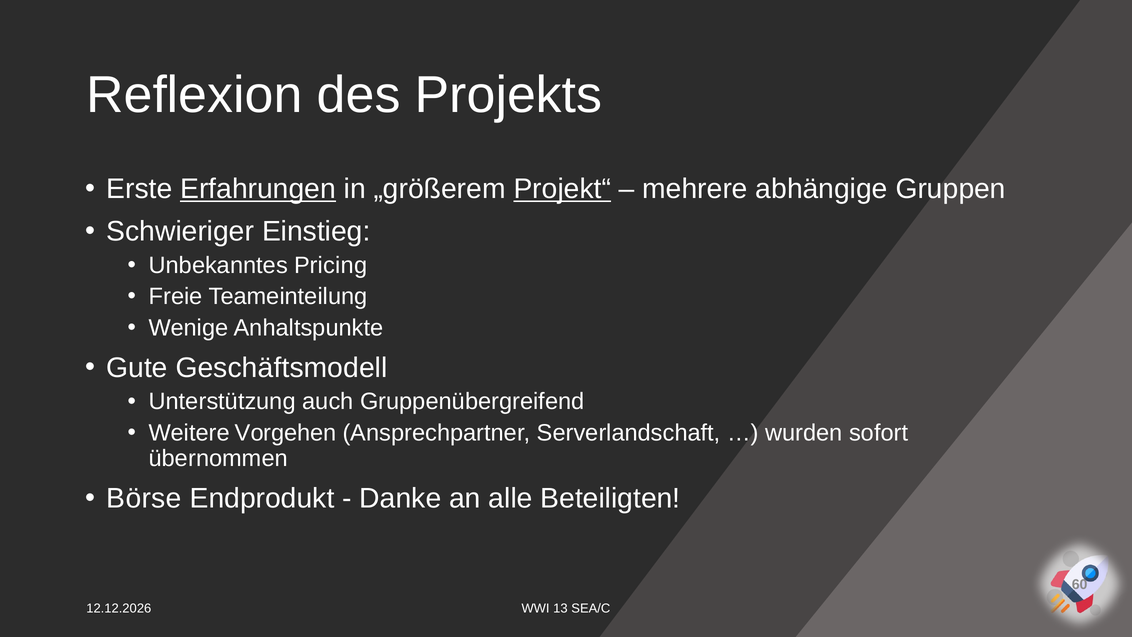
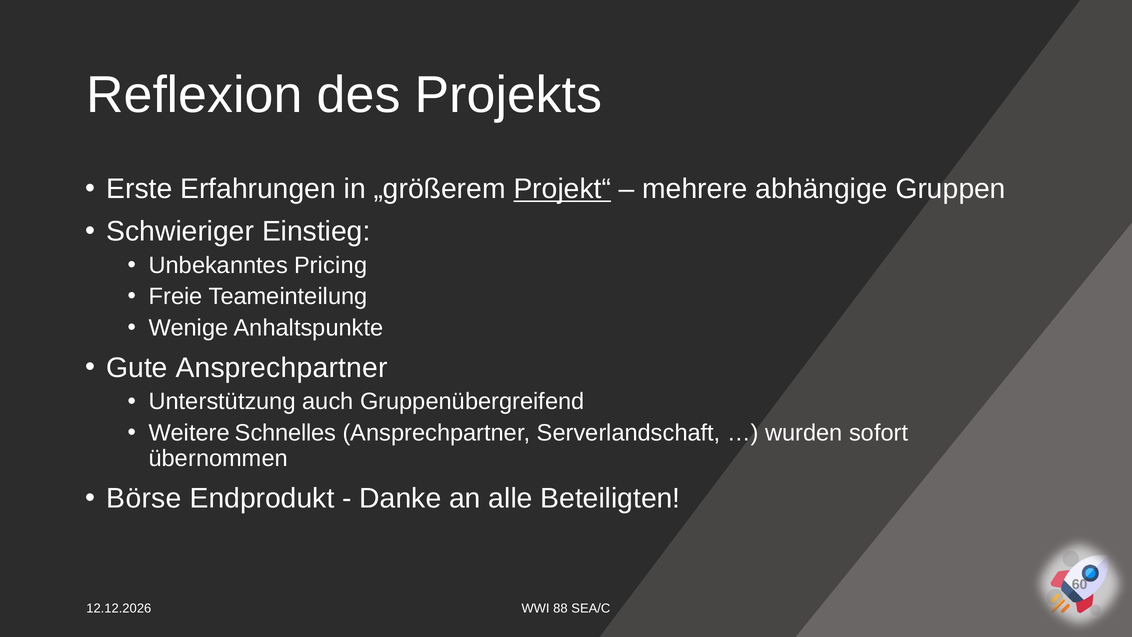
Erfahrungen underline: present -> none
Gute Geschäftsmodell: Geschäftsmodell -> Ansprechpartner
Vorgehen: Vorgehen -> Schnelles
13: 13 -> 88
